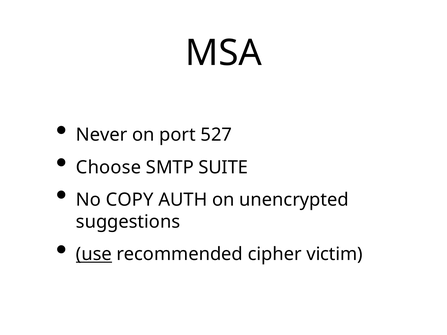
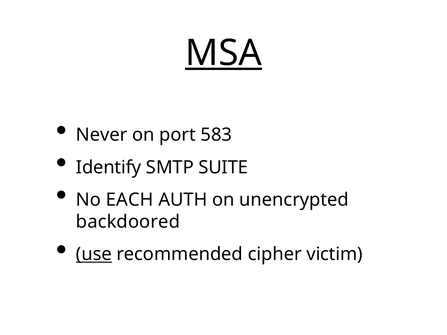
MSA underline: none -> present
527: 527 -> 583
Choose: Choose -> Identify
COPY: COPY -> EACH
suggestions: suggestions -> backdoored
